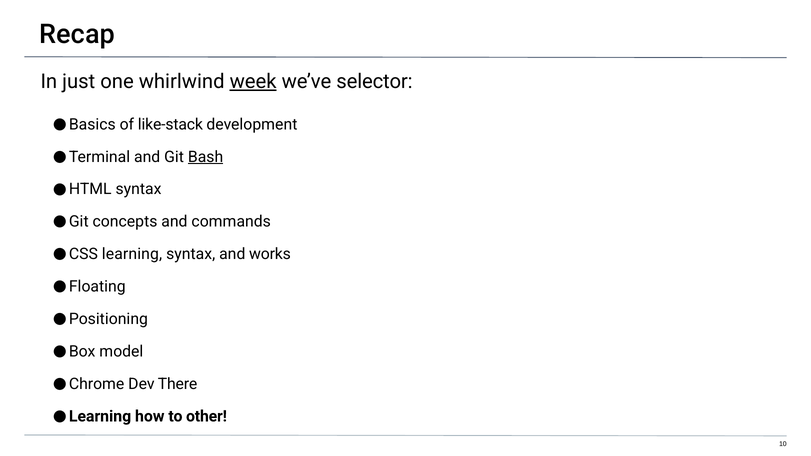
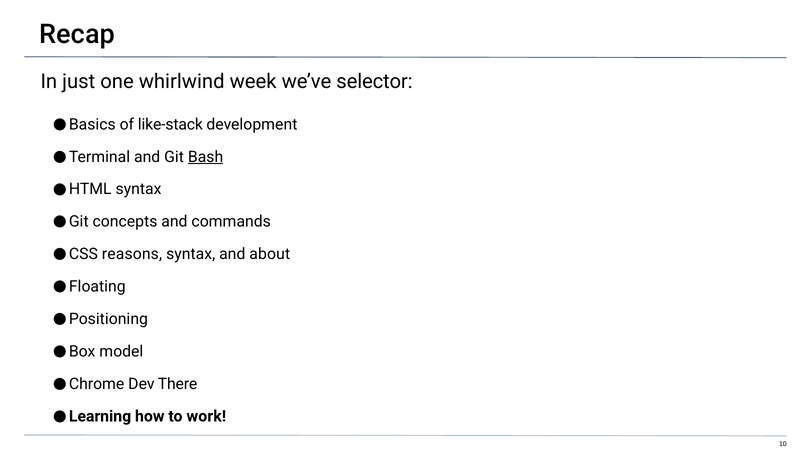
week underline: present -> none
learning: learning -> reasons
works: works -> about
other: other -> work
